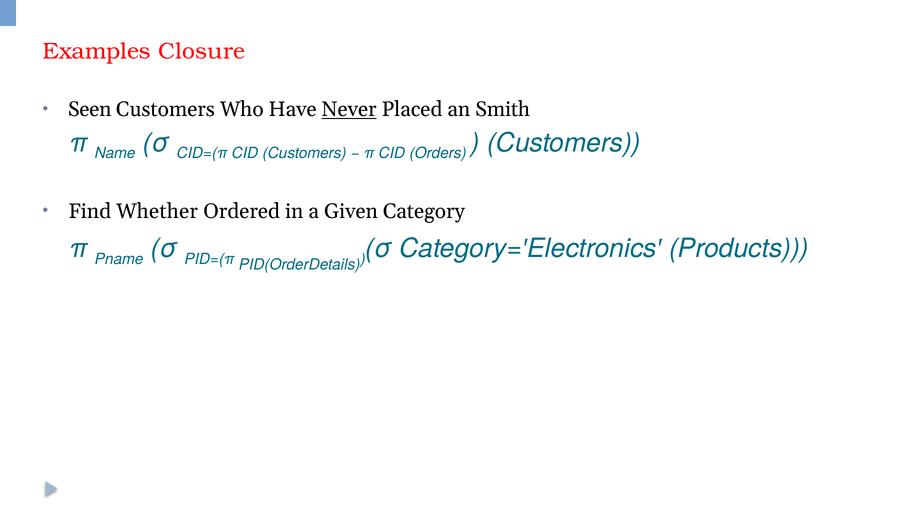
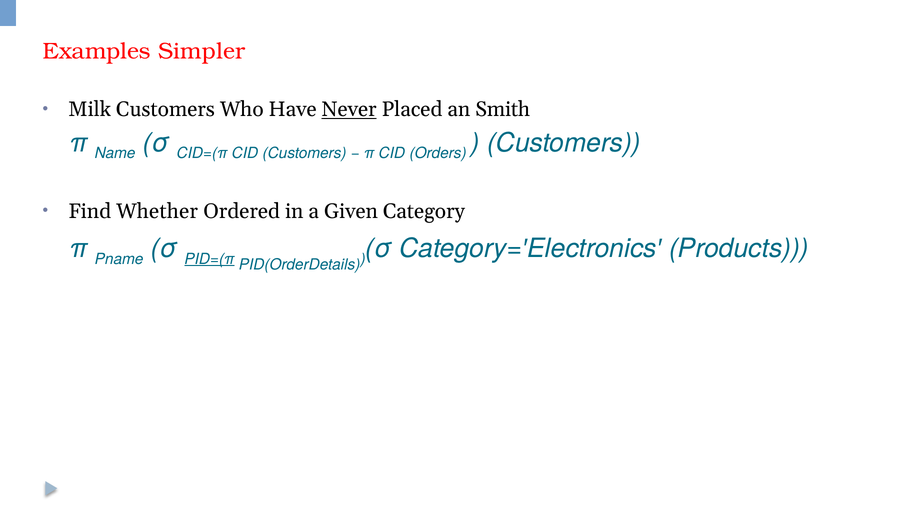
Closure: Closure -> Simpler
Seen: Seen -> Milk
PID=(π underline: none -> present
